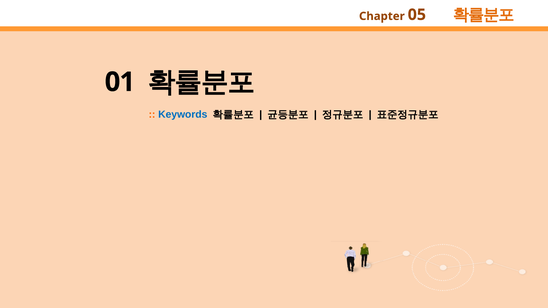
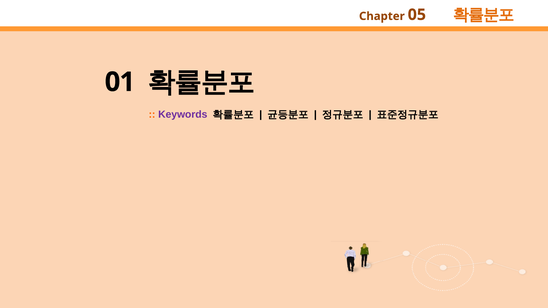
Keywords colour: blue -> purple
